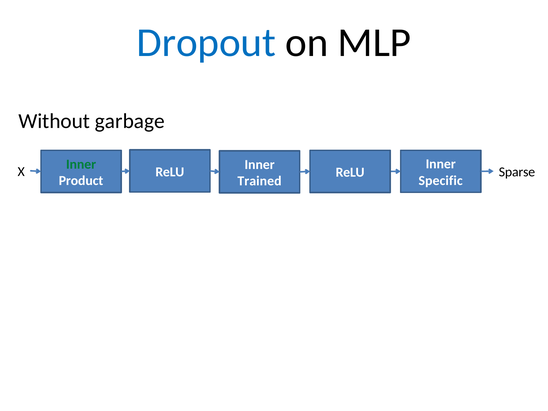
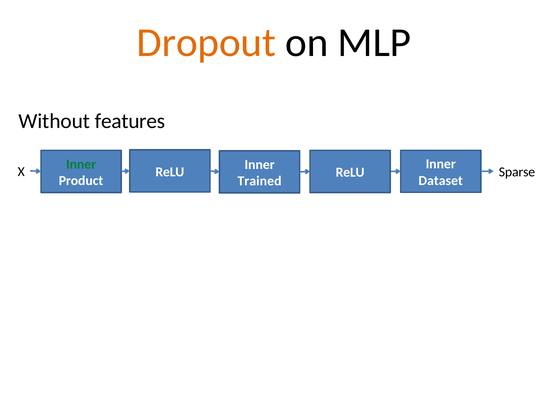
Dropout colour: blue -> orange
garbage: garbage -> features
Specific: Specific -> Dataset
